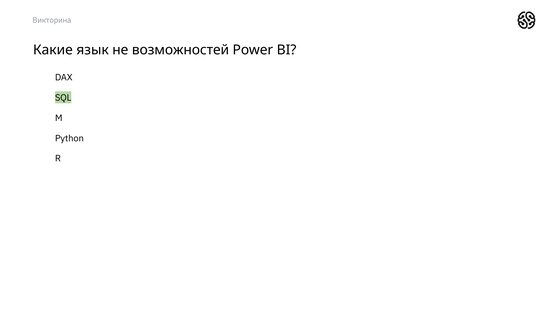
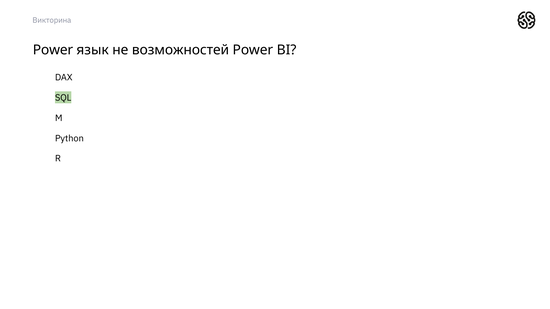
Какие at (53, 50): Какие -> Power
